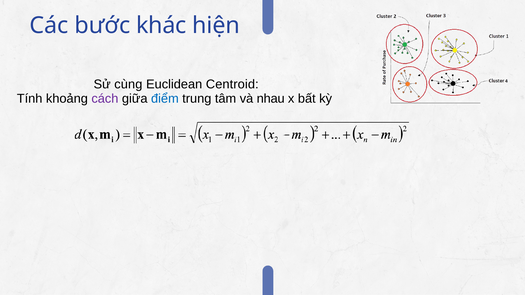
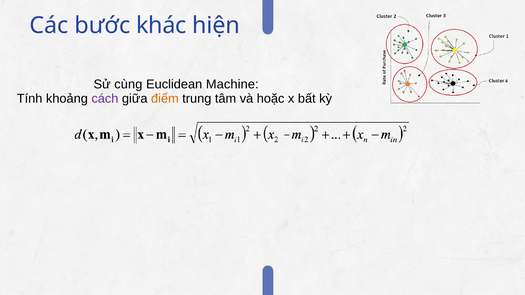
Centroid: Centroid -> Machine
điểm colour: blue -> orange
nhau: nhau -> hoặc
